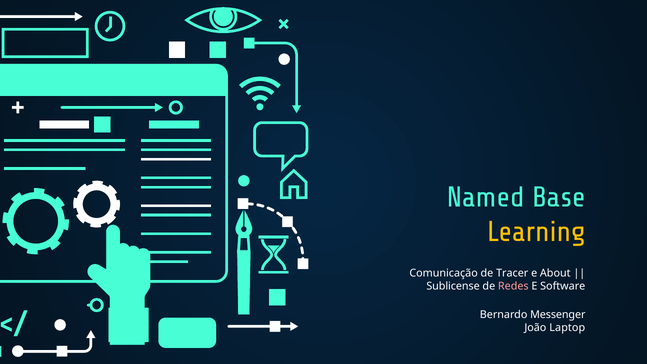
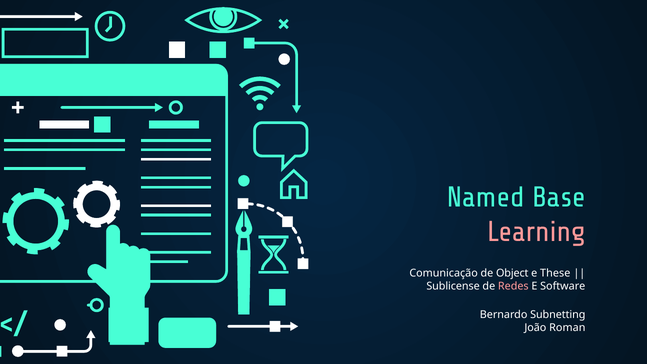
Learning colour: yellow -> pink
Tracer: Tracer -> Object
About: About -> These
Messenger: Messenger -> Subnetting
Laptop: Laptop -> Roman
